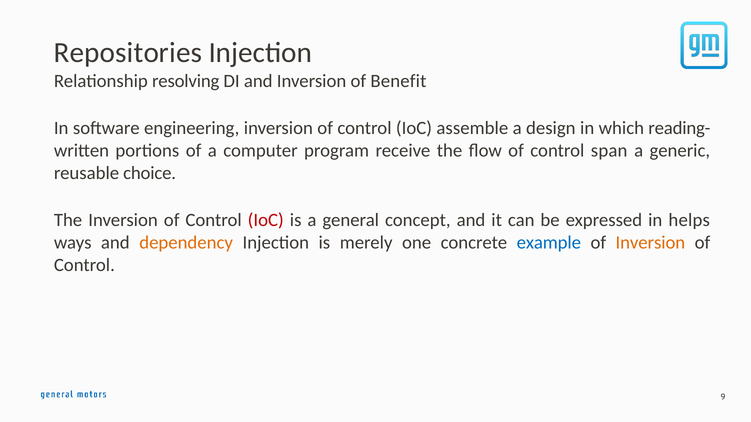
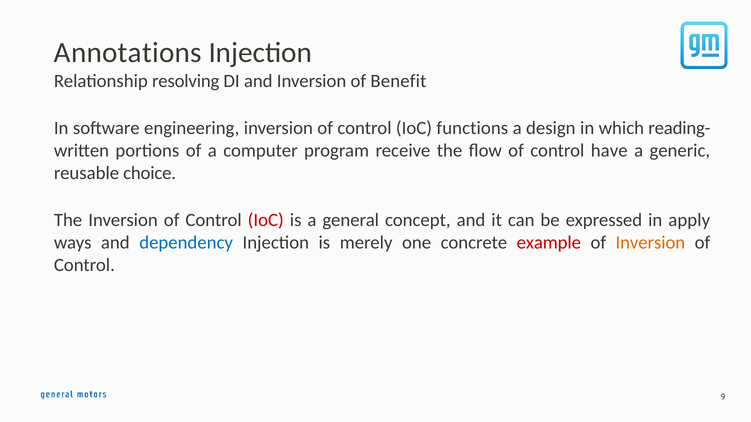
Repositories: Repositories -> Annotations
assemble: assemble -> functions
span: span -> have
helps: helps -> apply
dependency colour: orange -> blue
example colour: blue -> red
